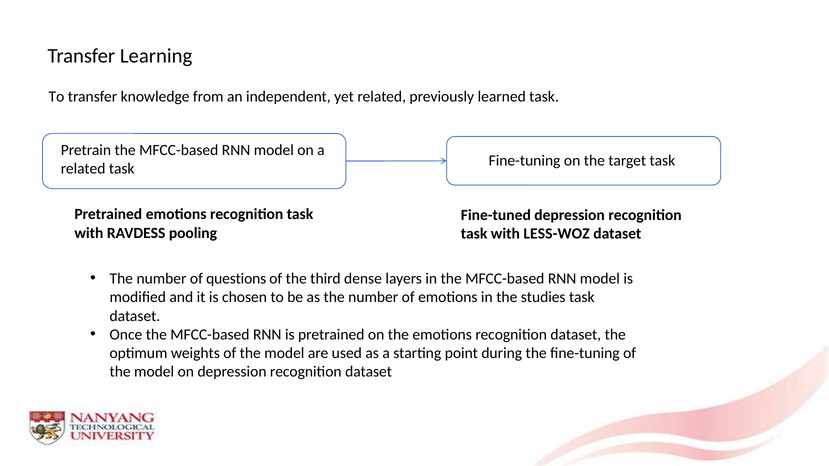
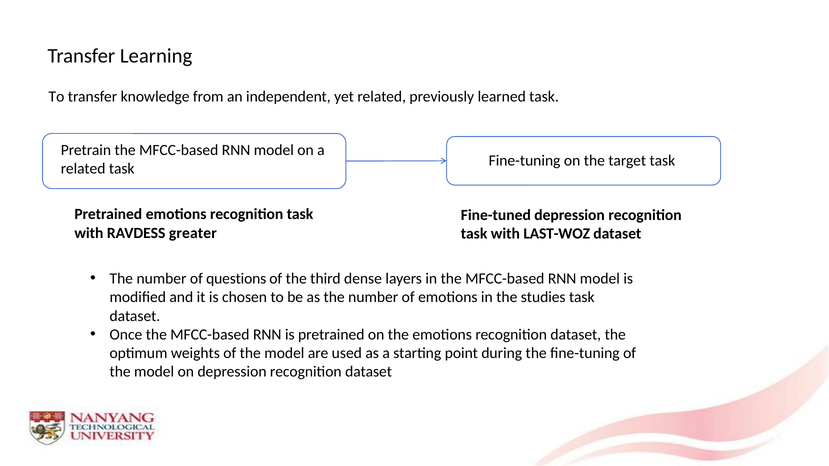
pooling: pooling -> greater
LESS-WOZ: LESS-WOZ -> LAST-WOZ
